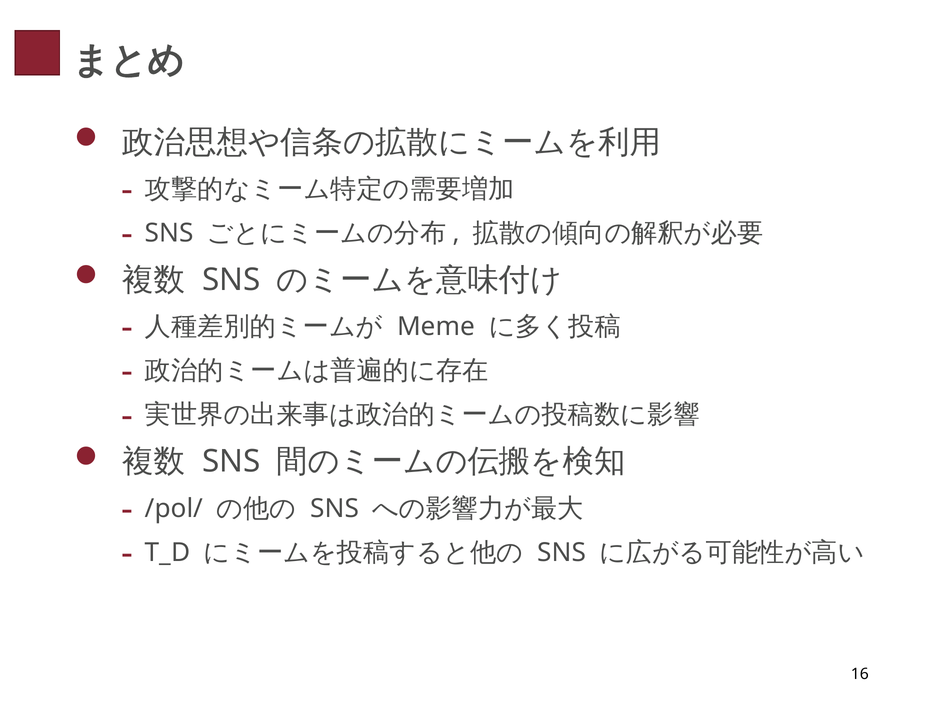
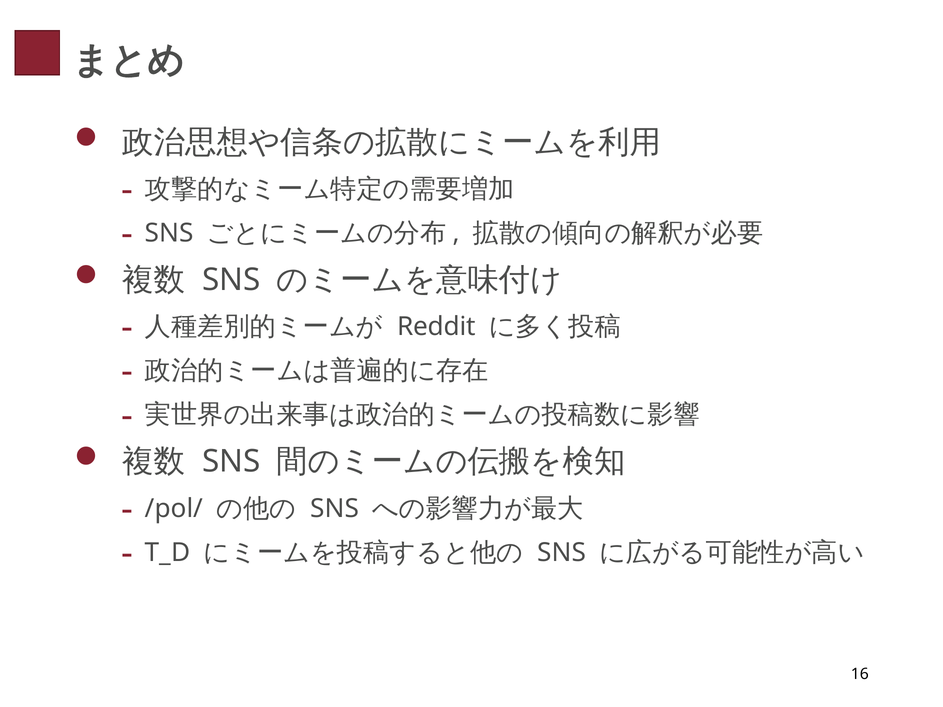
Meme: Meme -> Reddit
